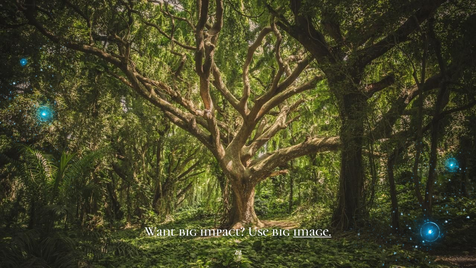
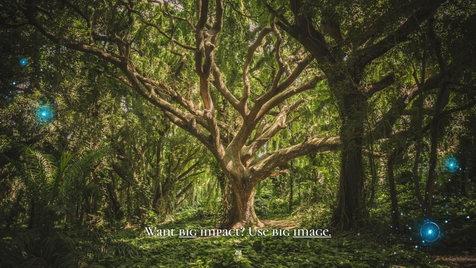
big at (188, 231) underline: none -> present
